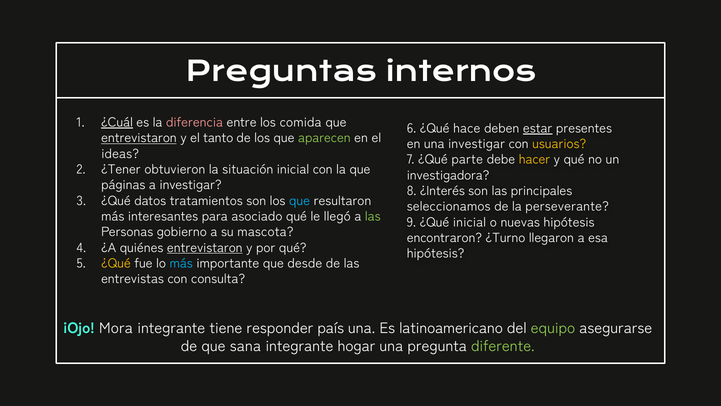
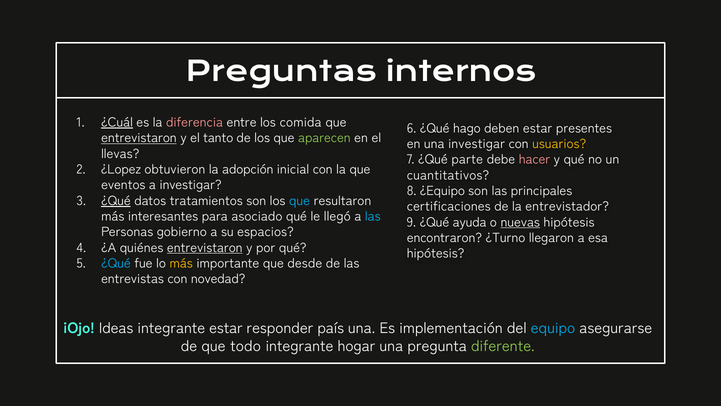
hace: hace -> hago
estar at (538, 128) underline: present -> none
ideas: ideas -> llevas
hacer colour: yellow -> pink
¿Tener: ¿Tener -> ¿Lopez
situación: situación -> adopción
investigadora: investigadora -> cuantitativos
páginas: páginas -> eventos
¿Interés: ¿Interés -> ¿Equipo
¿Qué at (116, 201) underline: none -> present
seleccionamos: seleccionamos -> certificaciones
perseverante: perseverante -> entrevistador
las at (373, 216) colour: light green -> light blue
¿Qué inicial: inicial -> ayuda
nuevas underline: none -> present
mascota: mascota -> espacios
¿Qué at (116, 263) colour: yellow -> light blue
más at (181, 263) colour: light blue -> yellow
consulta: consulta -> novedad
Mora: Mora -> Ideas
integrante tiene: tiene -> estar
latinoamericano: latinoamericano -> implementación
equipo colour: light green -> light blue
sana: sana -> todo
